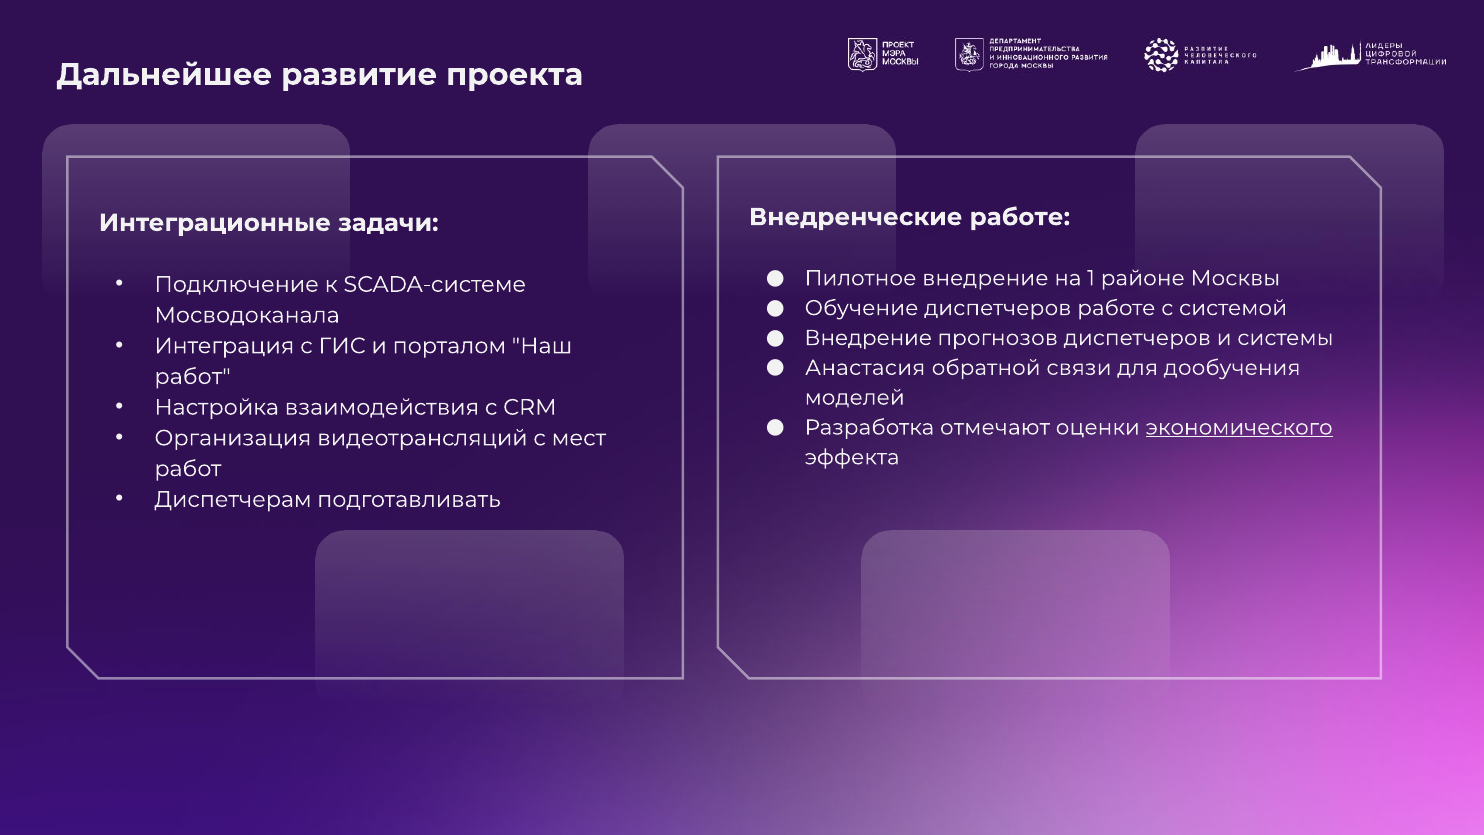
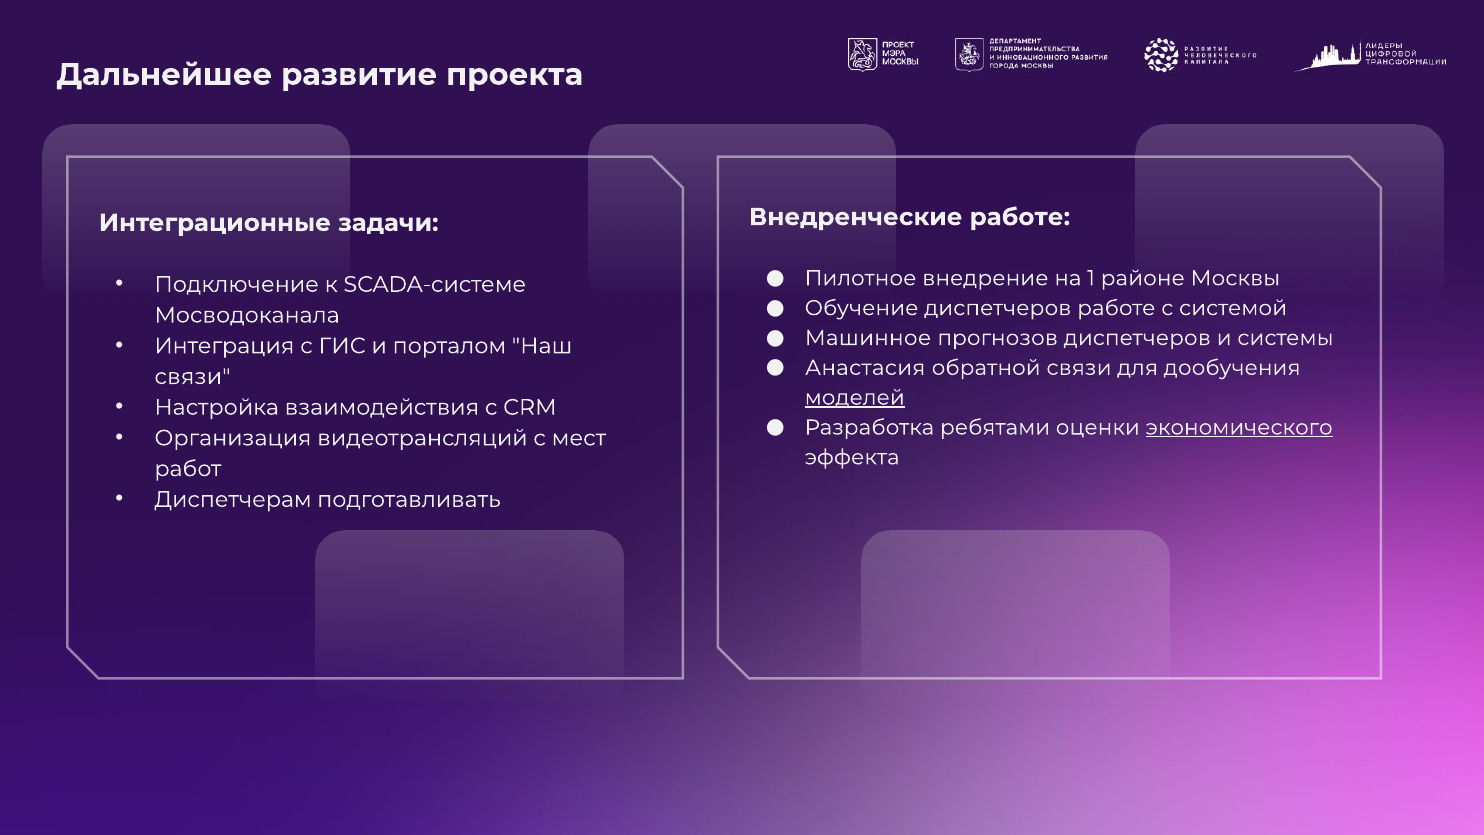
Внедрение at (868, 338): Внедрение -> Машинное
работ at (193, 376): работ -> связи
моделей underline: none -> present
отмечают: отмечают -> ребятами
